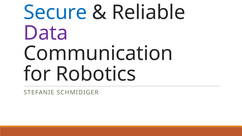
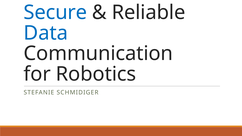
Data colour: purple -> blue
